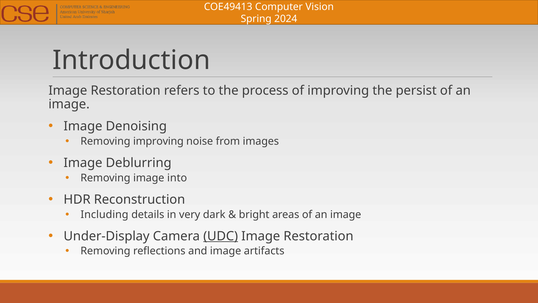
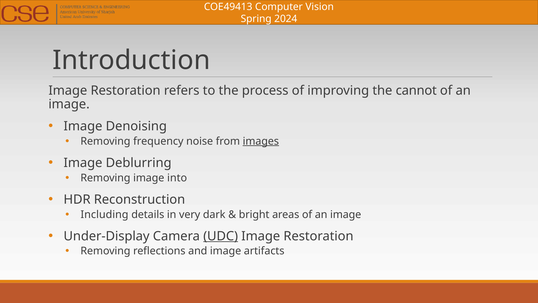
persist: persist -> cannot
Removing improving: improving -> frequency
images underline: none -> present
